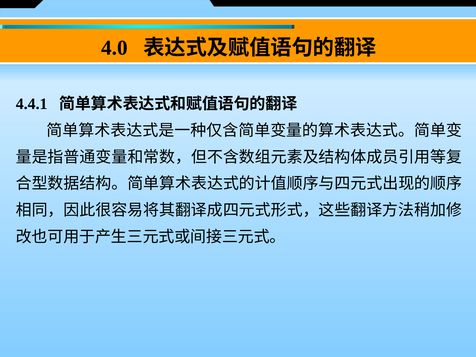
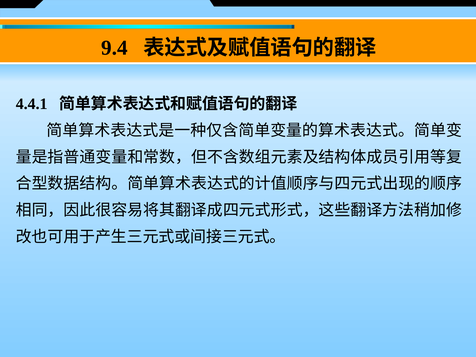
4.0: 4.0 -> 9.4
